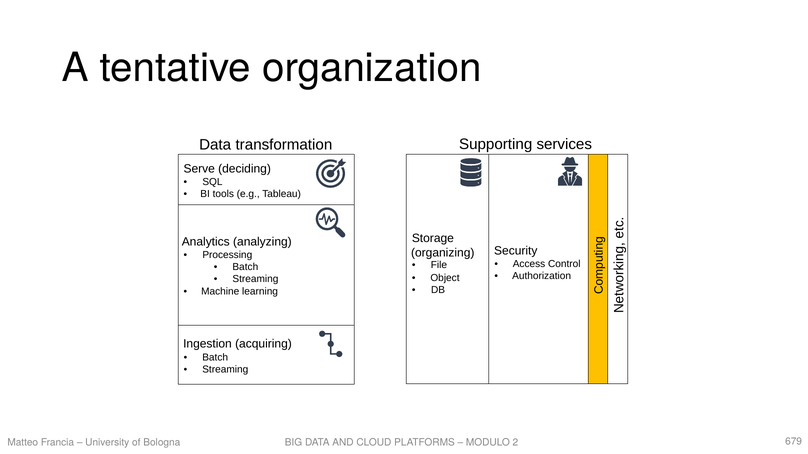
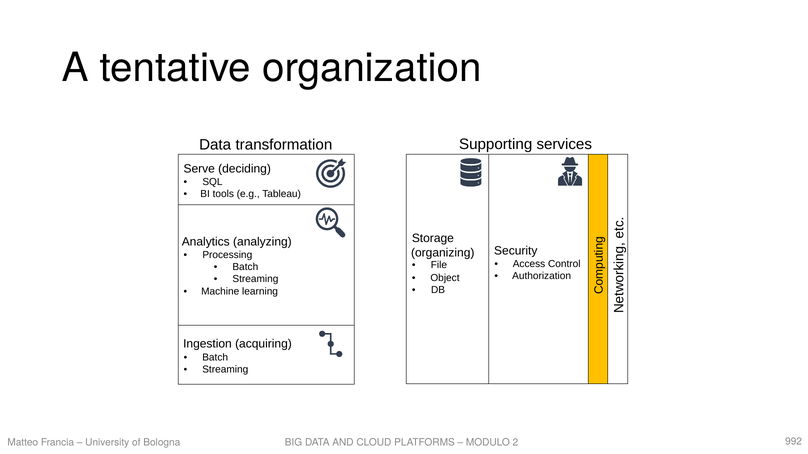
679: 679 -> 992
